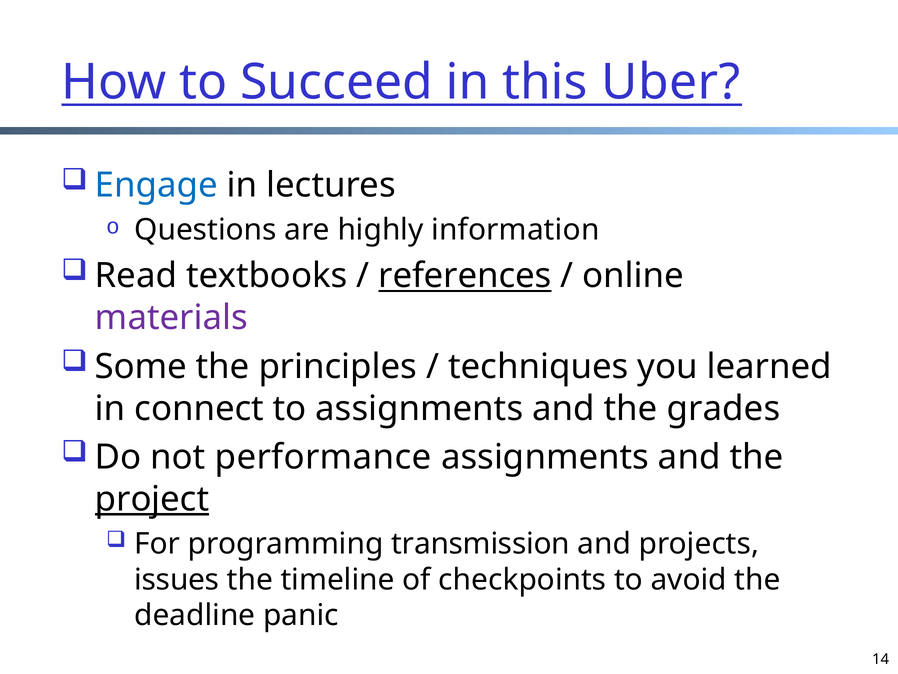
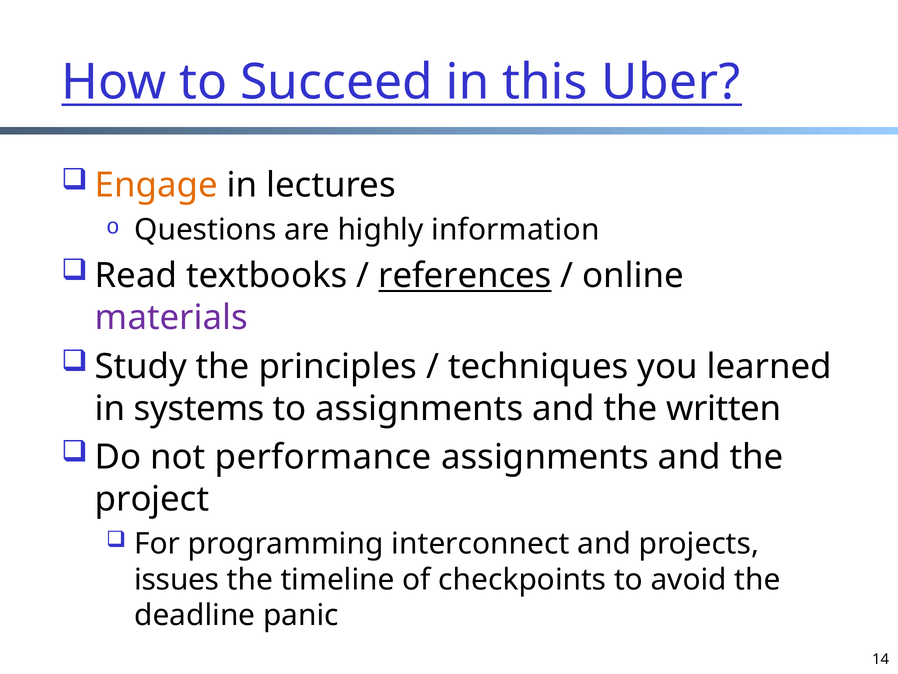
Engage colour: blue -> orange
Some: Some -> Study
connect: connect -> systems
grades: grades -> written
project underline: present -> none
transmission: transmission -> interconnect
